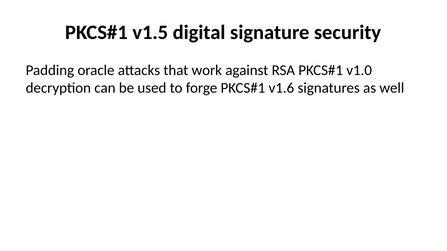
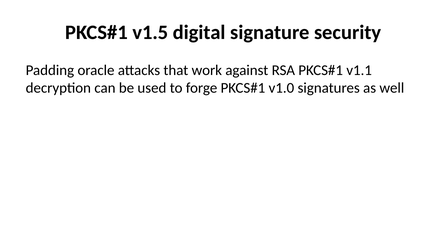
v1.0: v1.0 -> v1.1
v1.6: v1.6 -> v1.0
